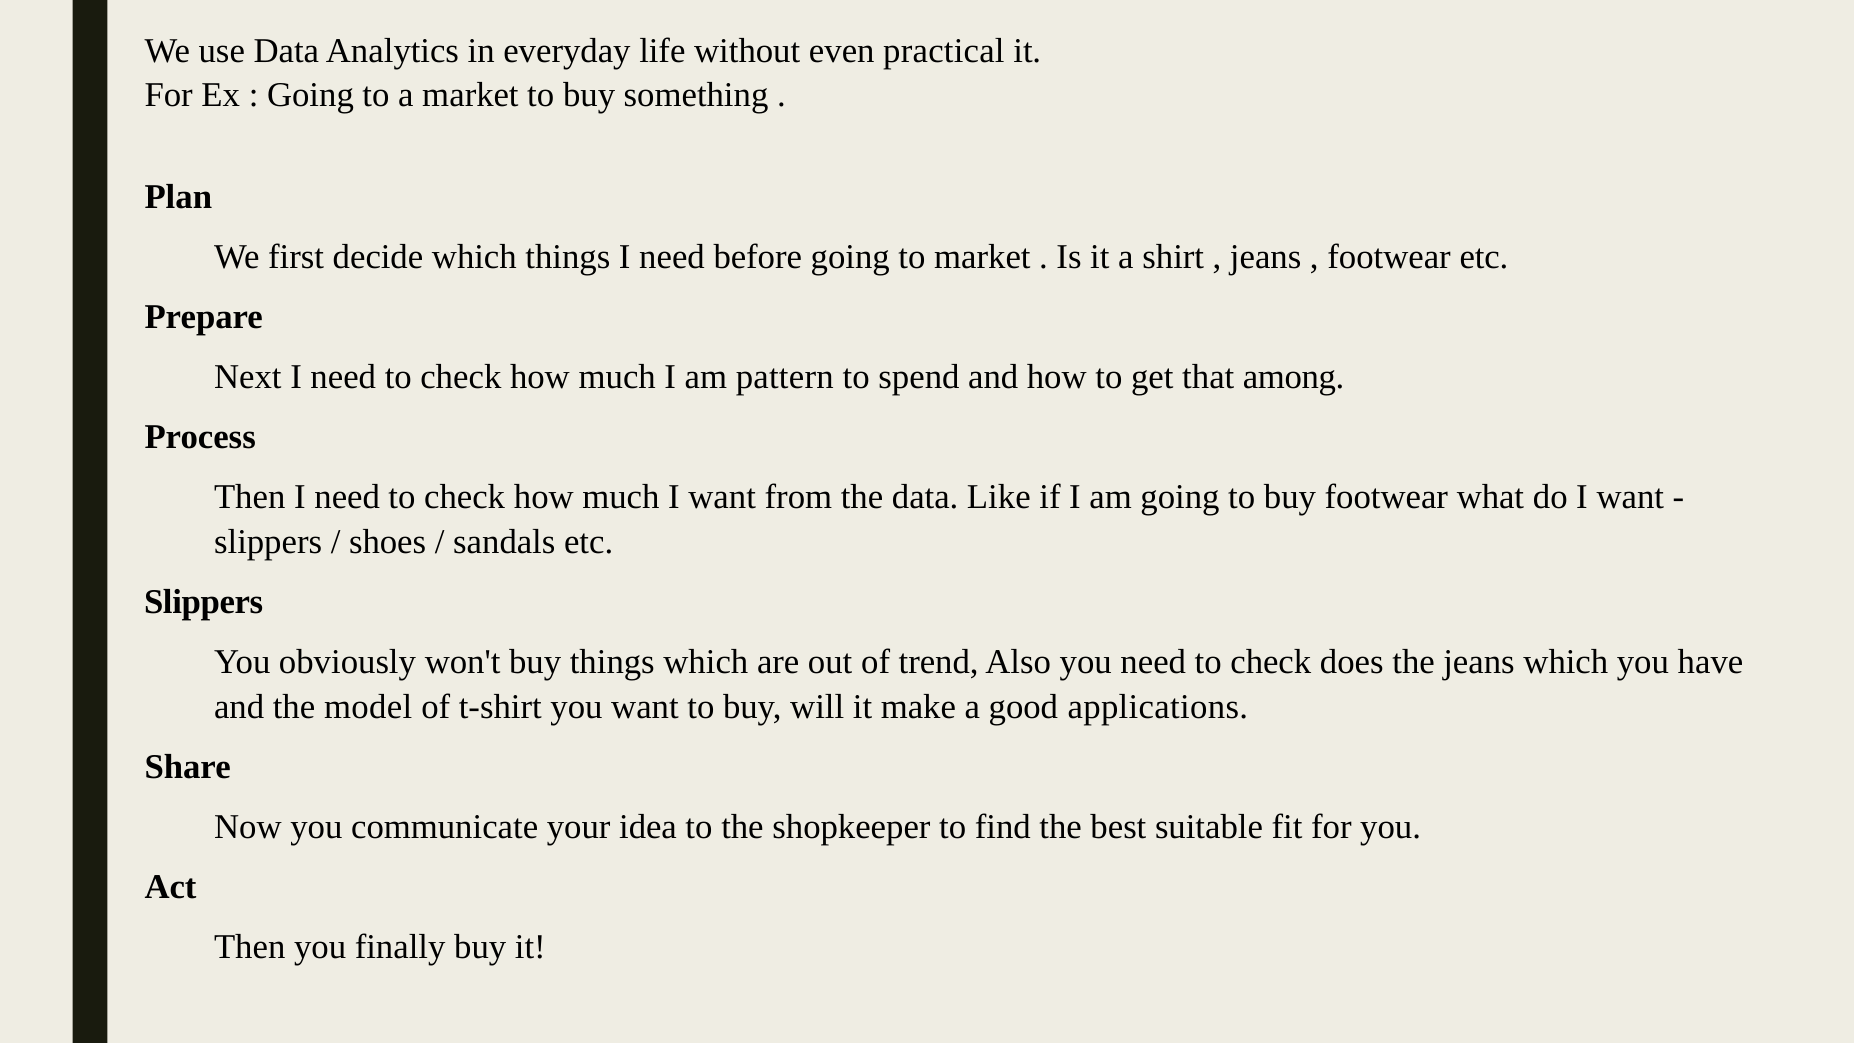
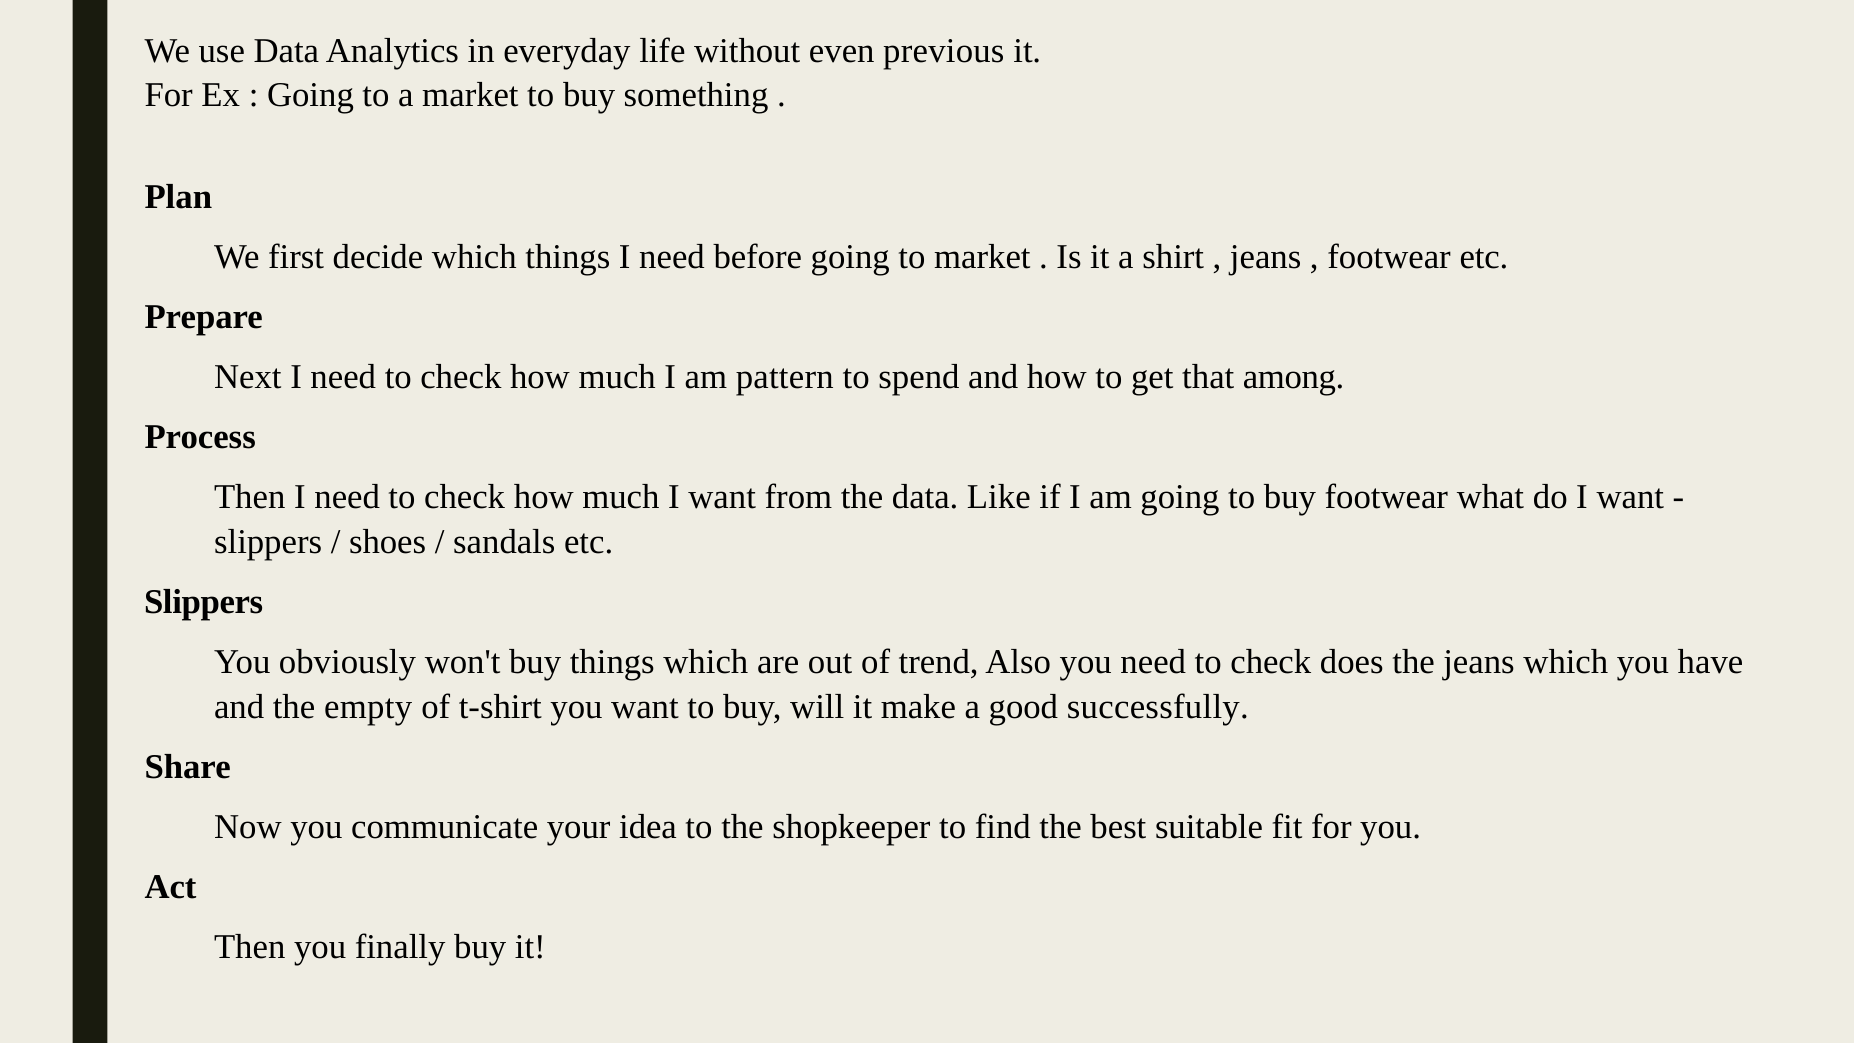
practical: practical -> previous
model: model -> empty
applications: applications -> successfully
